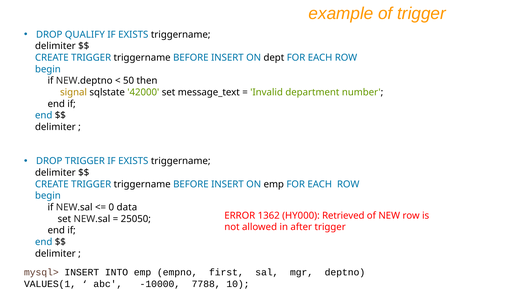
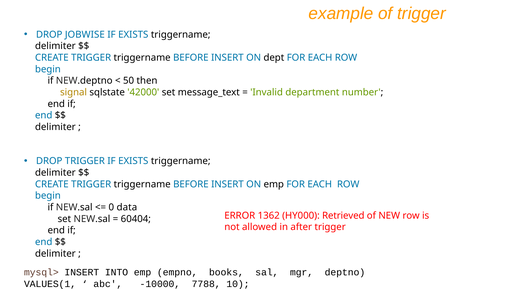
QUALIFY: QUALIFY -> JOBWISE
25050: 25050 -> 60404
first: first -> books
